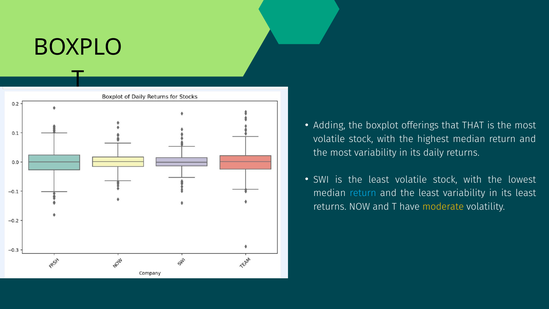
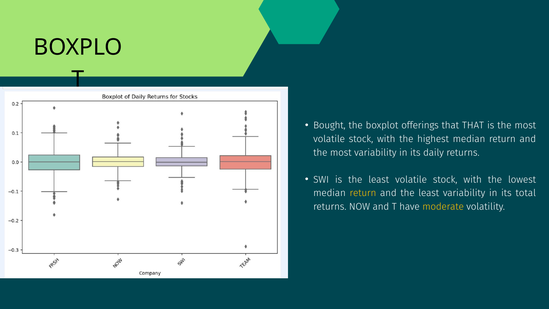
Adding: Adding -> Bought
return at (363, 193) colour: light blue -> yellow
its least: least -> total
